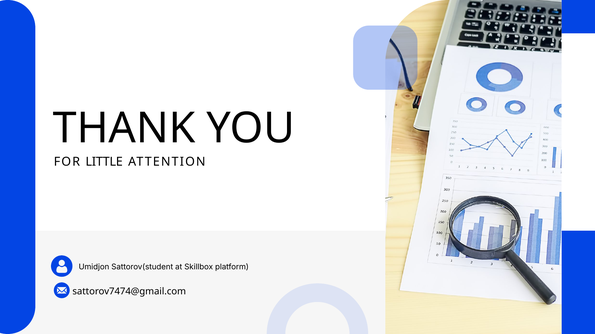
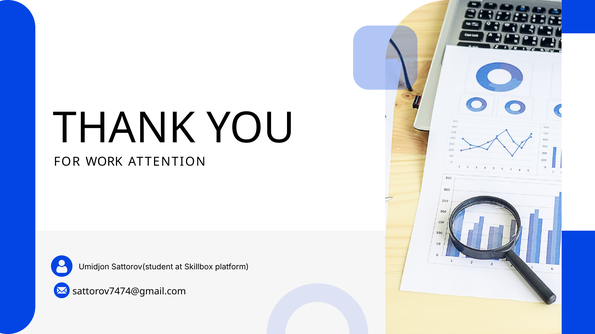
LITTLE: LITTLE -> WORK
